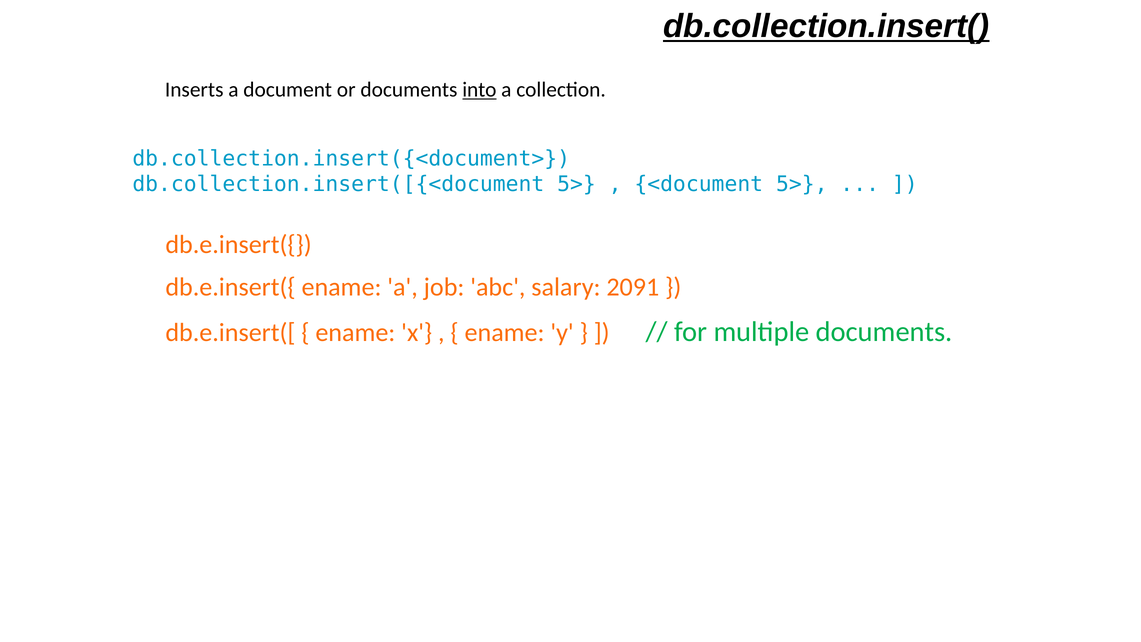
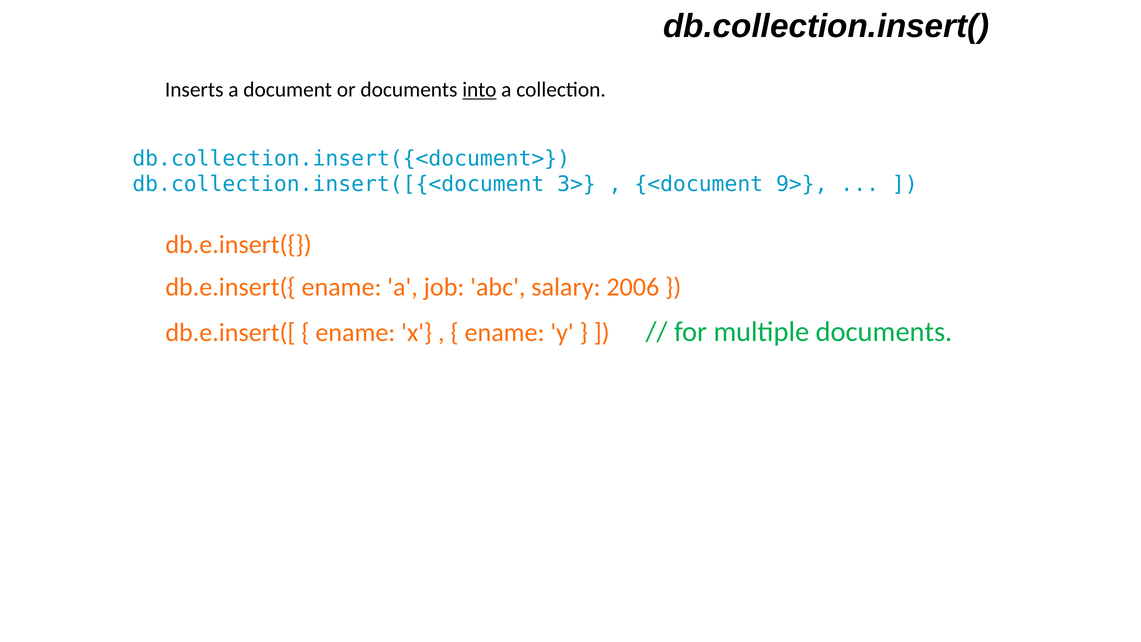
db.collection.insert( underline: present -> none
db.collection.insert([{<document 5>: 5> -> 3>
<document 5>: 5> -> 9>
2091: 2091 -> 2006
